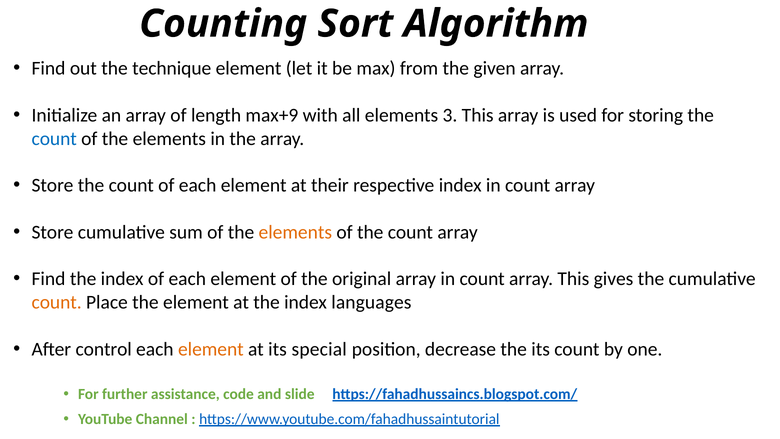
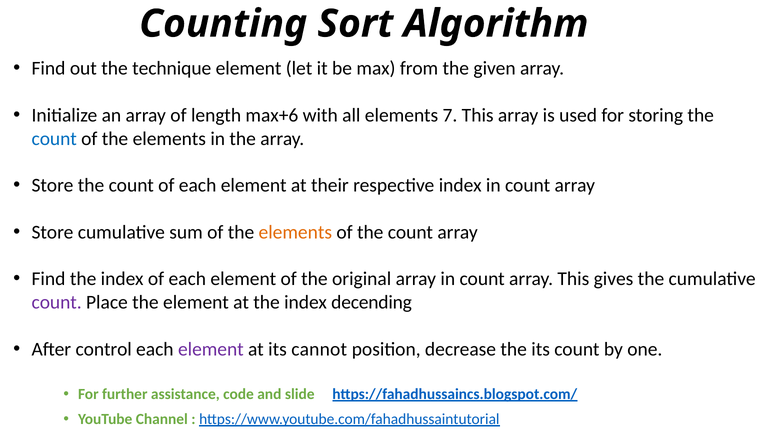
max+9: max+9 -> max+6
3: 3 -> 7
count at (57, 302) colour: orange -> purple
languages: languages -> decending
element at (211, 349) colour: orange -> purple
special: special -> cannot
